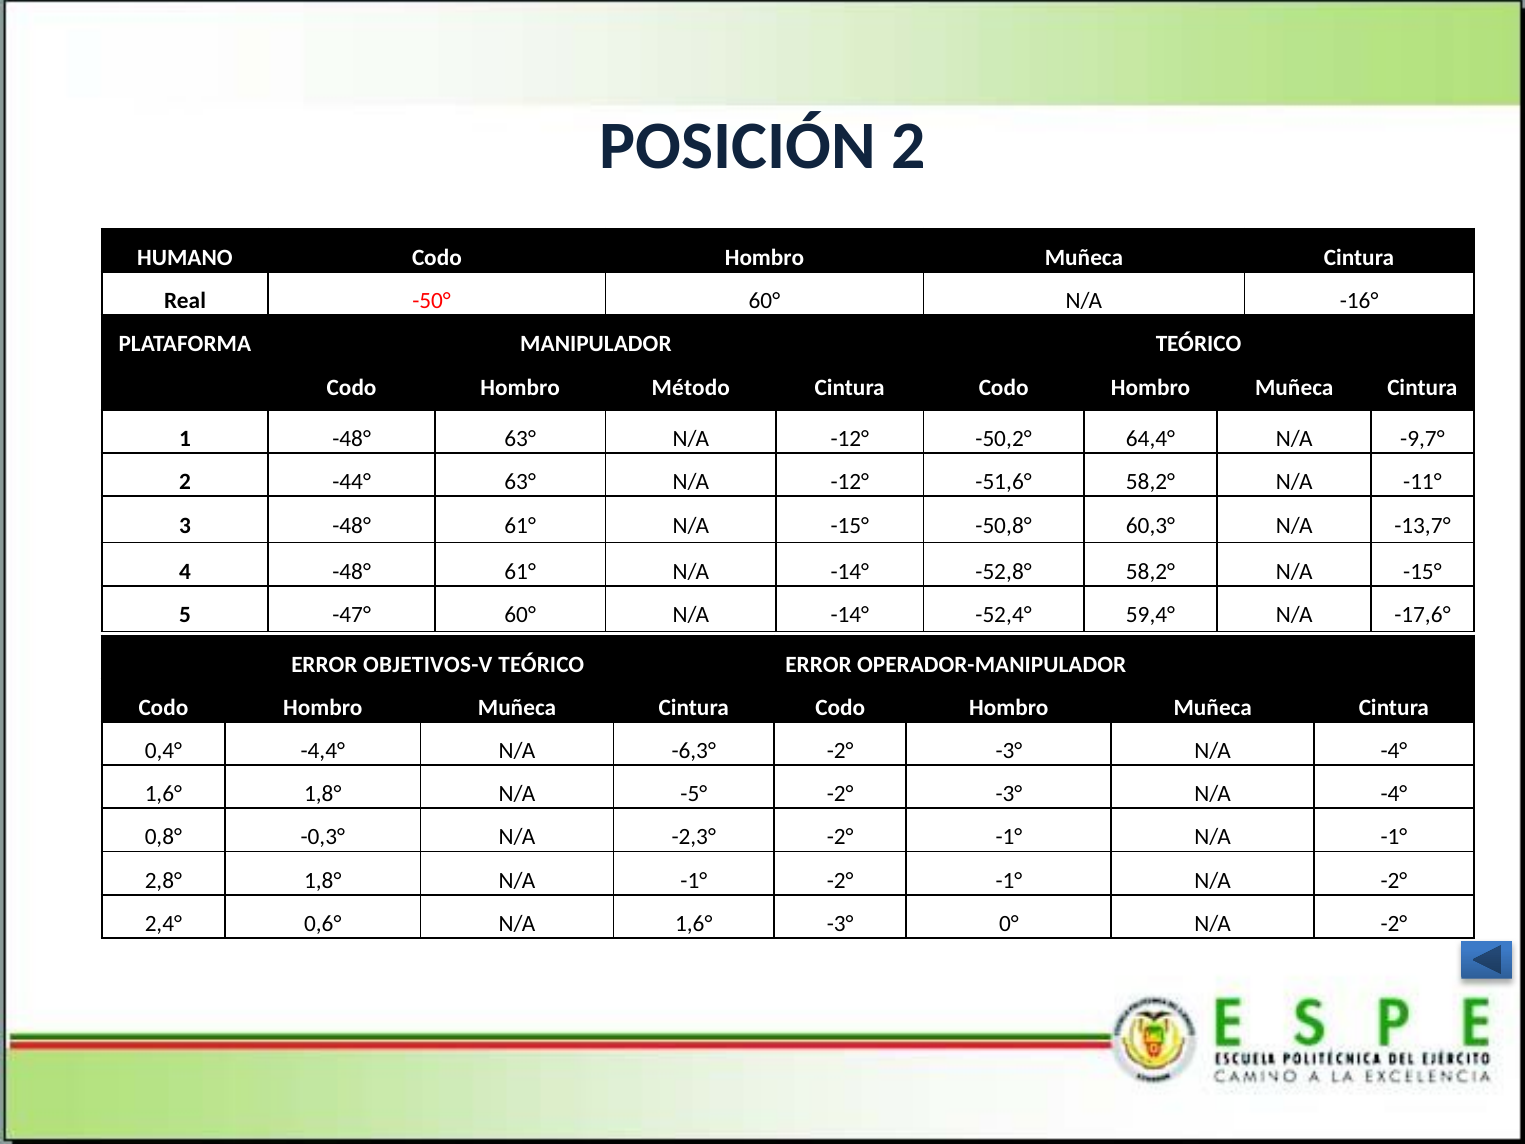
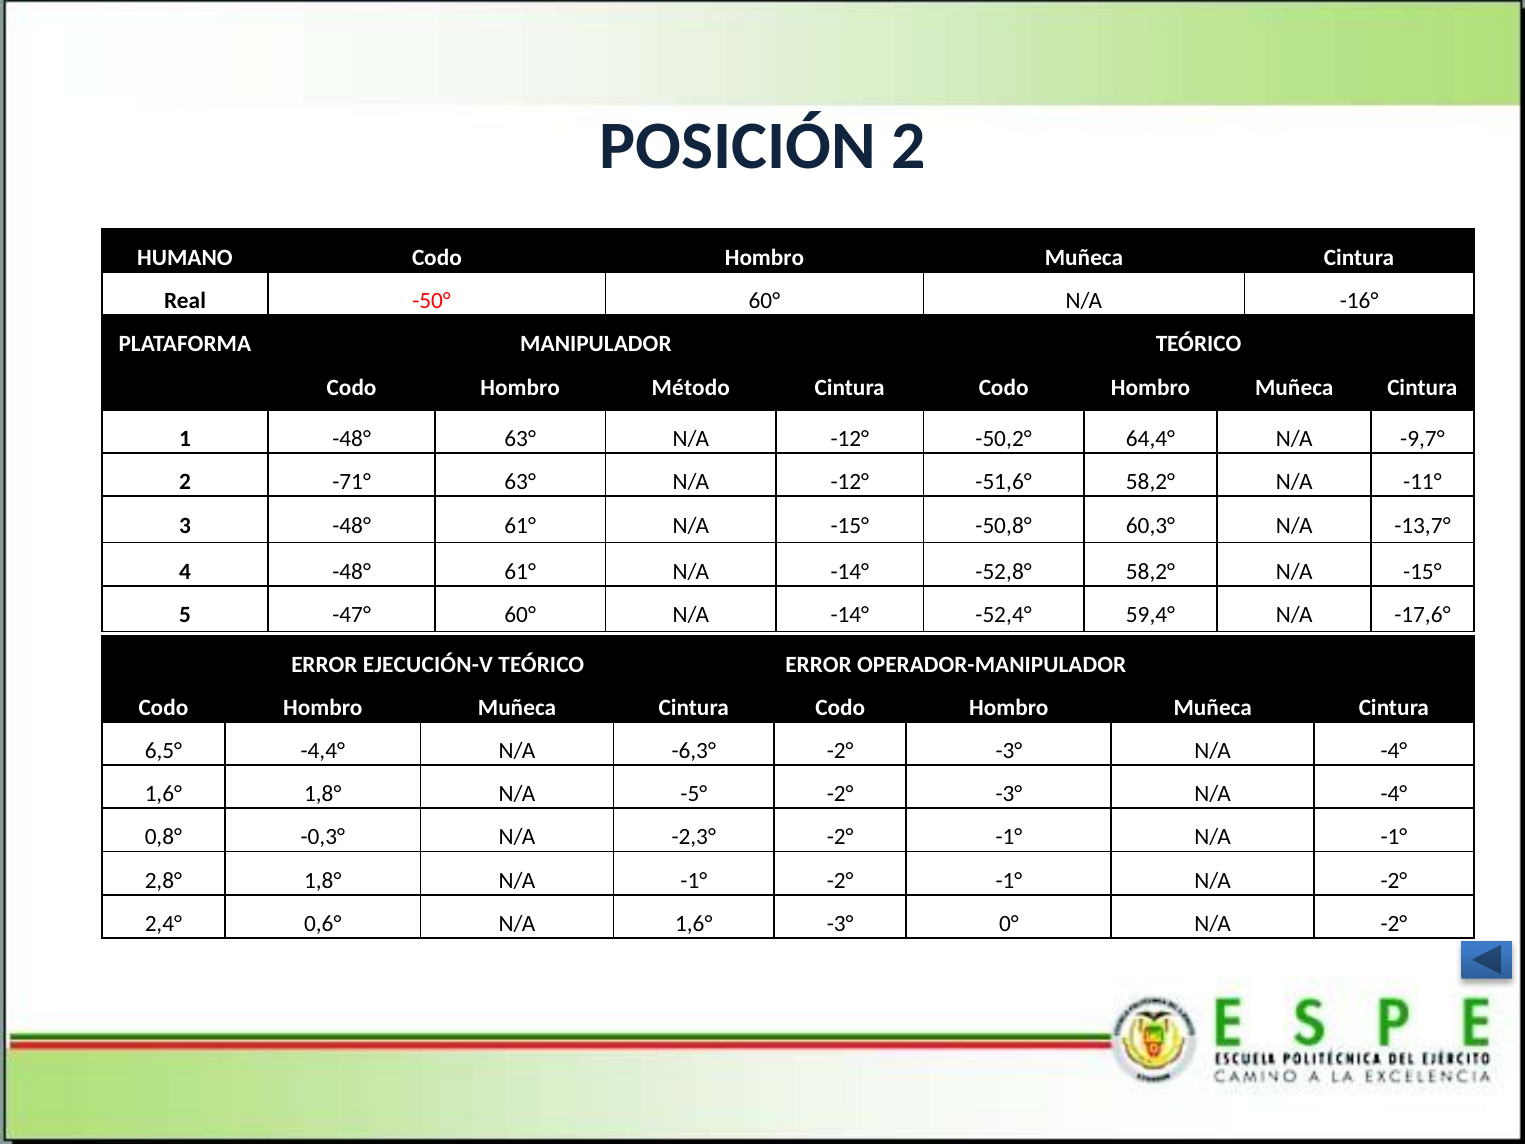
-44°: -44° -> -71°
OBJETIVOS-V: OBJETIVOS-V -> EJECUCIÓN-V
0,4°: 0,4° -> 6,5°
